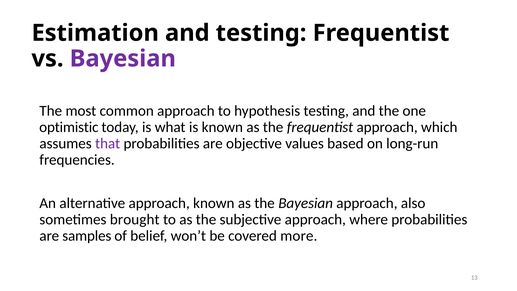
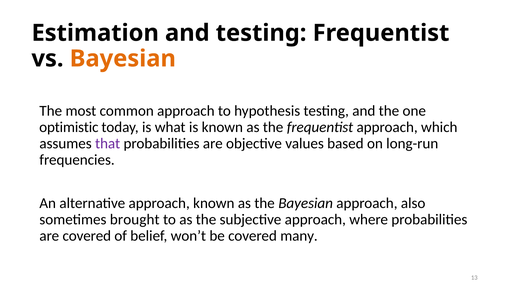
Bayesian at (123, 59) colour: purple -> orange
are samples: samples -> covered
more: more -> many
